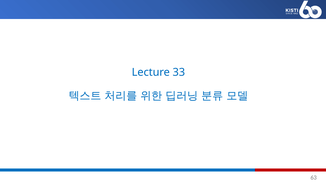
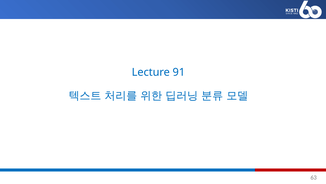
33: 33 -> 91
